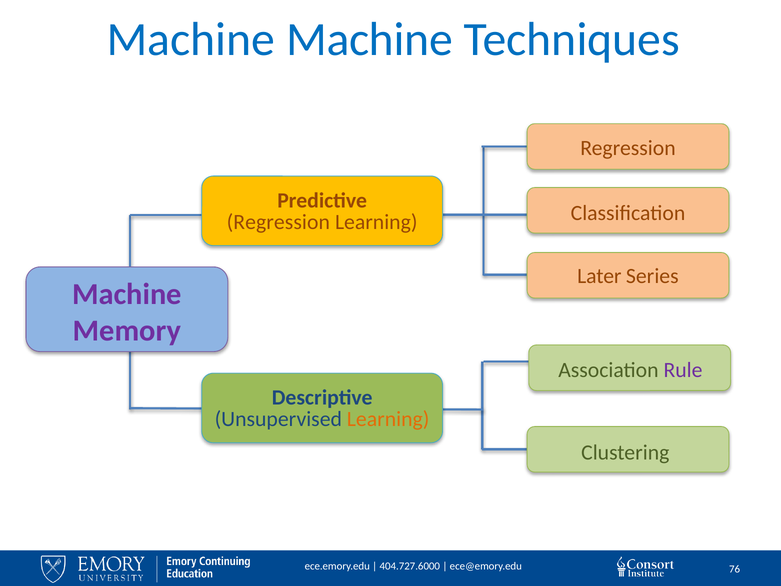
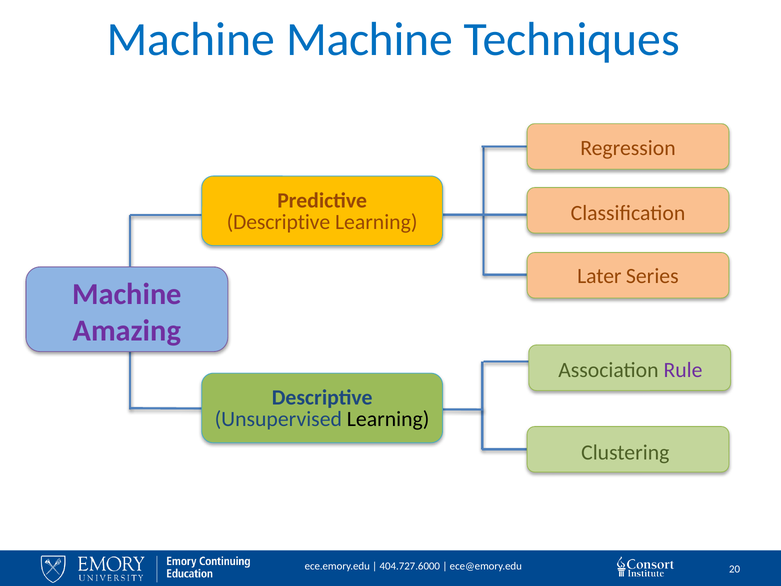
Regression at (278, 222): Regression -> Descriptive
Memory: Memory -> Amazing
Learning at (388, 419) colour: orange -> black
76: 76 -> 20
